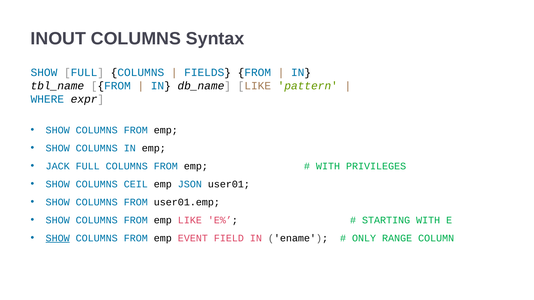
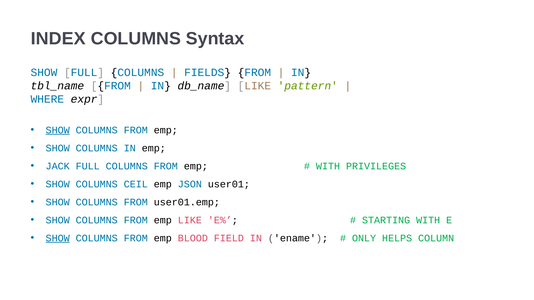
INOUT: INOUT -> INDEX
SHOW at (58, 130) underline: none -> present
EVENT: EVENT -> BLOOD
RANGE: RANGE -> HELPS
